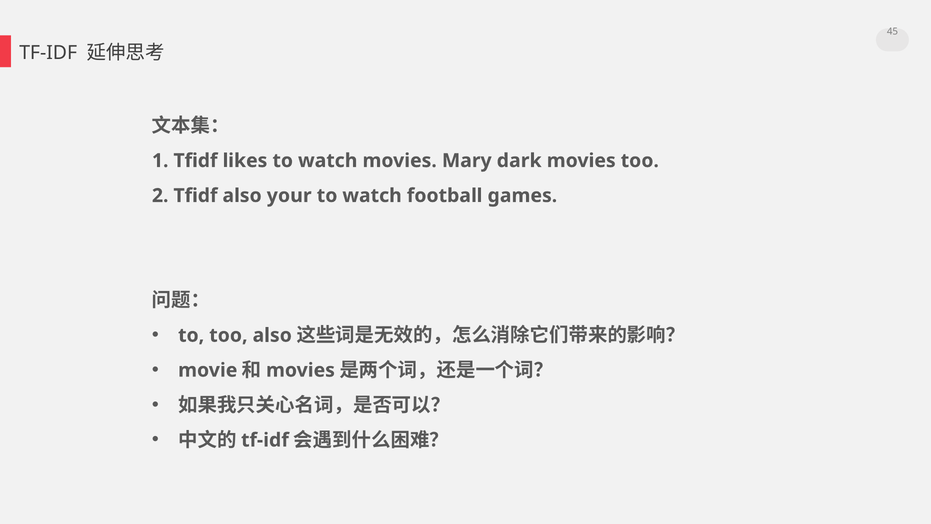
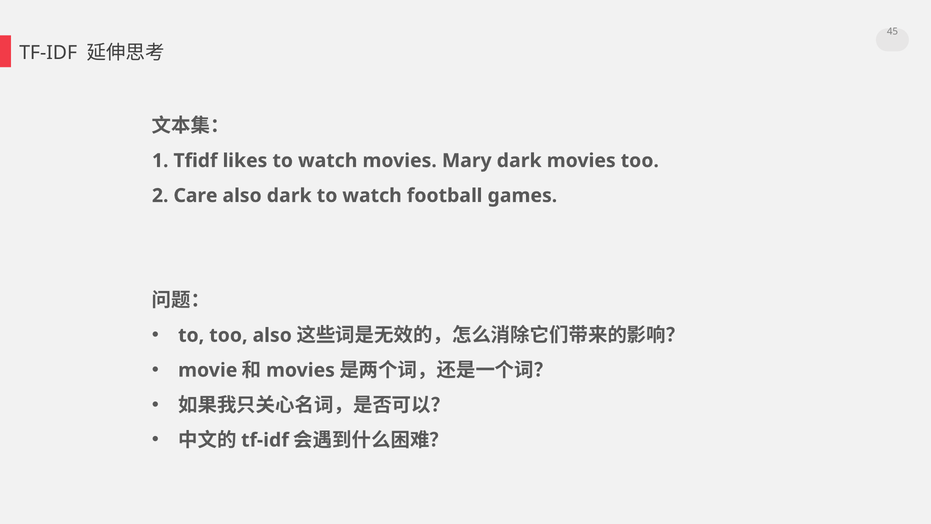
2 Tfidf: Tfidf -> Care
also your: your -> dark
